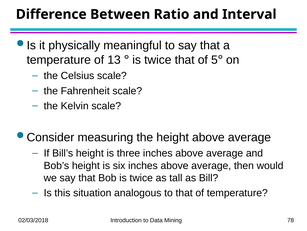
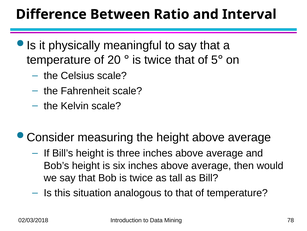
13: 13 -> 20
